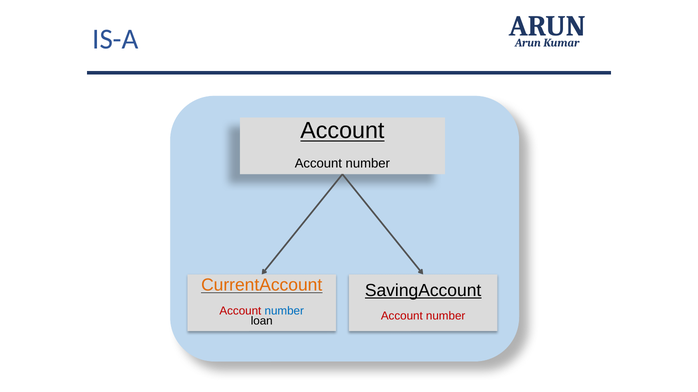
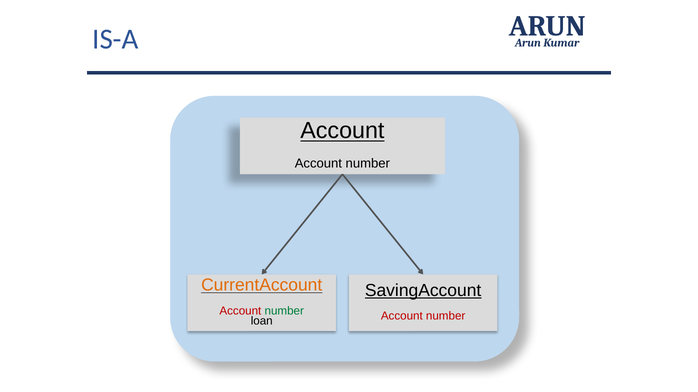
number at (284, 311) colour: blue -> green
